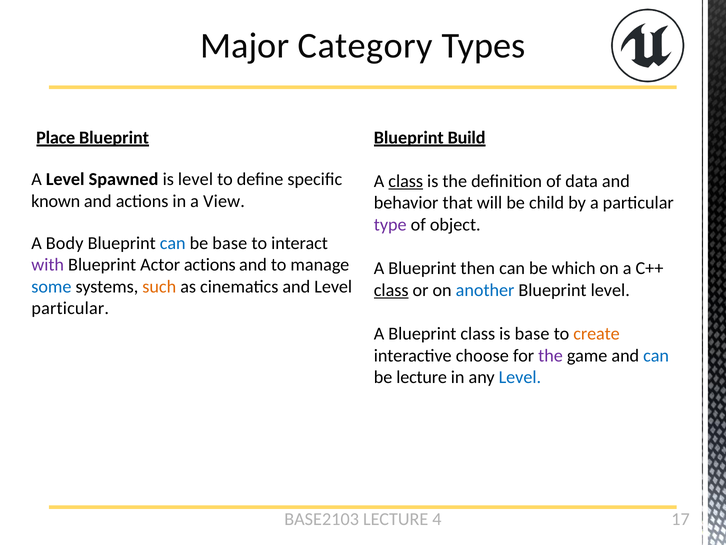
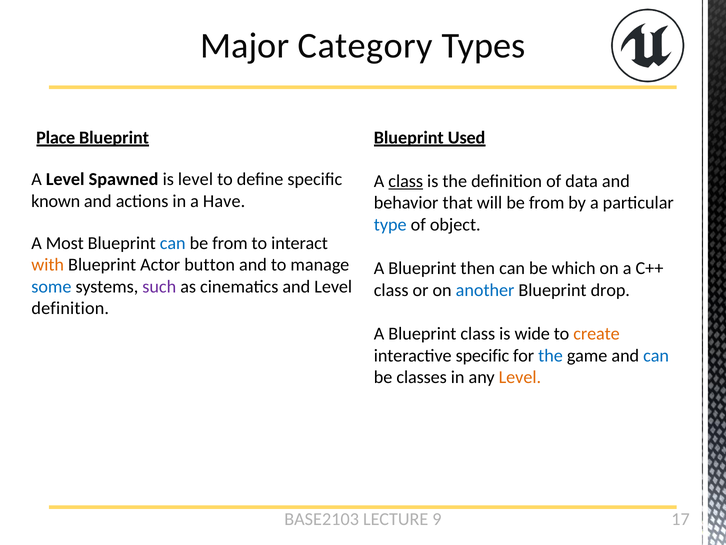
Build: Build -> Used
View: View -> Have
will be child: child -> from
type colour: purple -> blue
Body: Body -> Most
base at (230, 243): base -> from
with colour: purple -> orange
Actor actions: actions -> button
such colour: orange -> purple
class at (391, 290) underline: present -> none
Blueprint level: level -> drop
particular at (70, 308): particular -> definition
is base: base -> wide
interactive choose: choose -> specific
the at (551, 355) colour: purple -> blue
be lecture: lecture -> classes
Level at (520, 377) colour: blue -> orange
4: 4 -> 9
